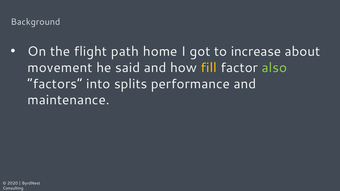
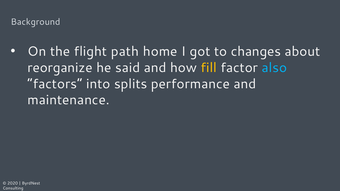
increase: increase -> changes
movement: movement -> reorganize
also colour: light green -> light blue
